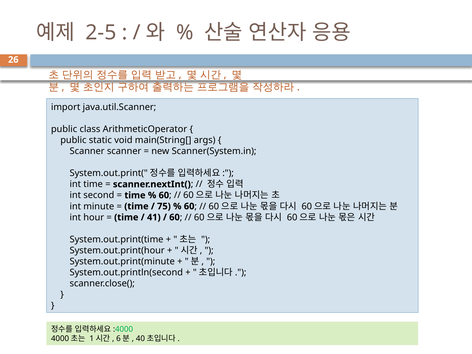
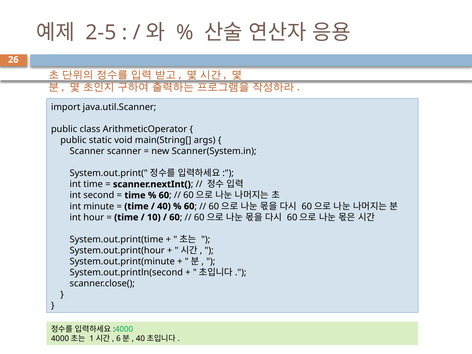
75: 75 -> 40
41: 41 -> 10
